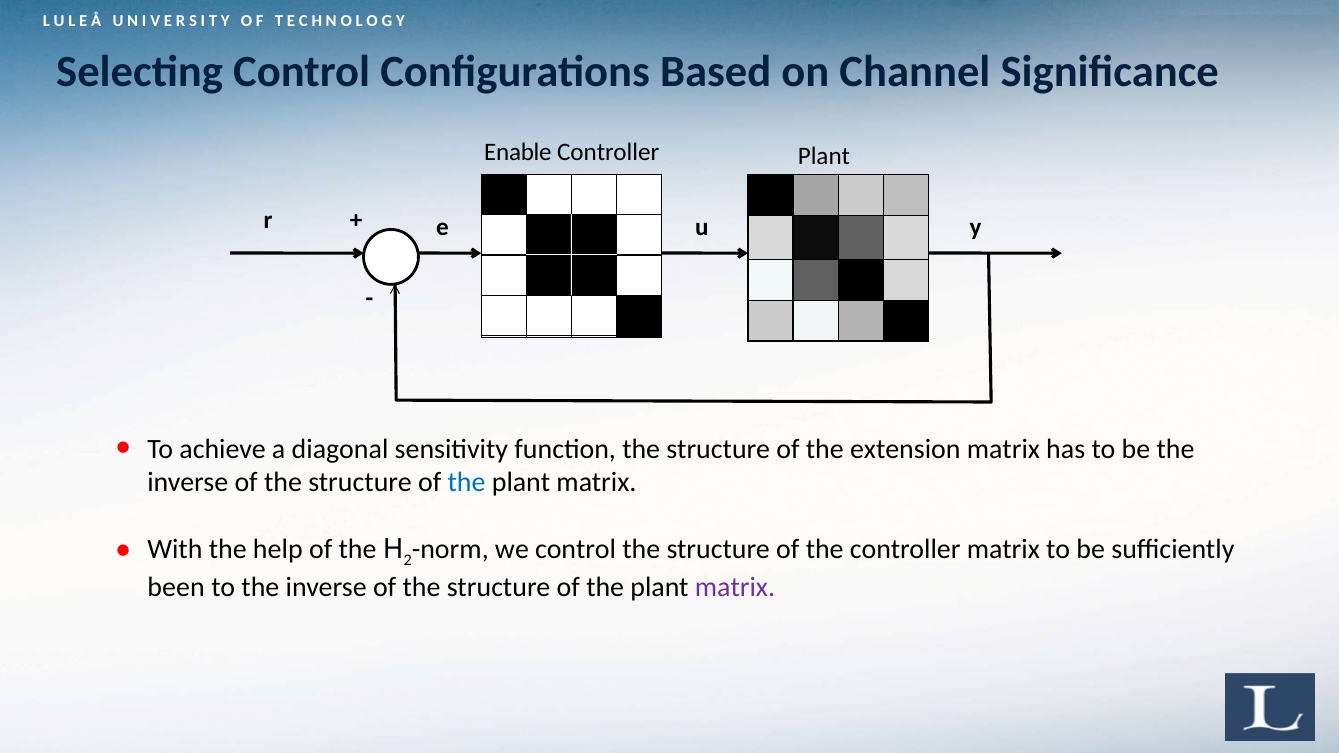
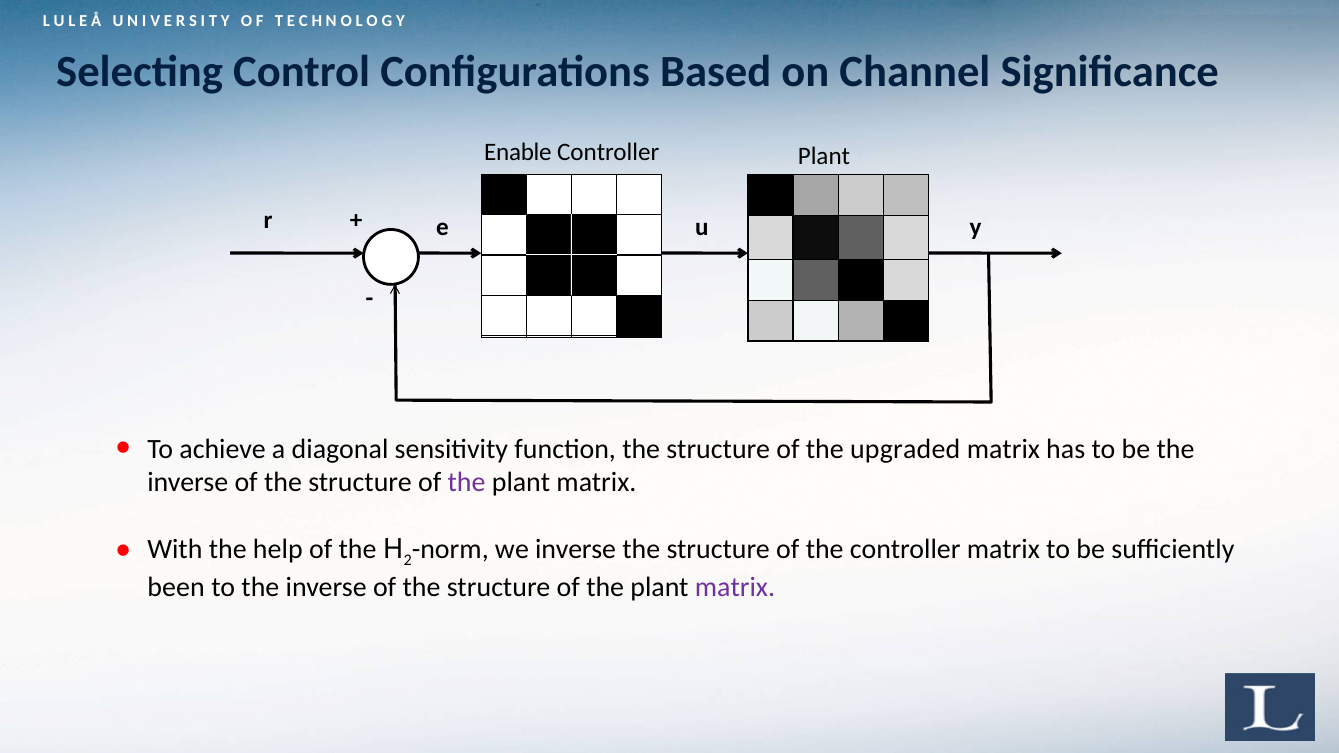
extension: extension -> upgraded
the at (467, 483) colour: blue -> purple
we control: control -> inverse
